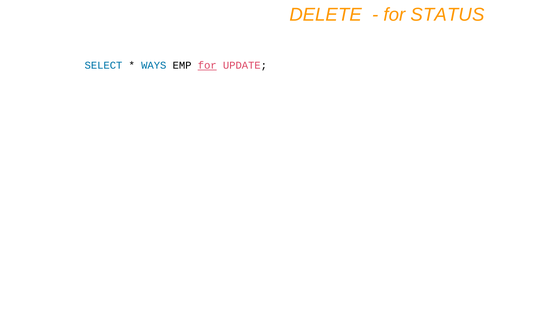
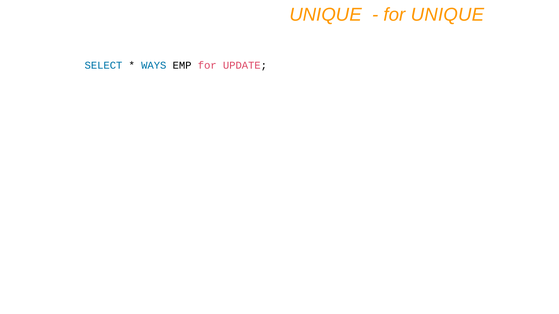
DELETE at (326, 15): DELETE -> UNIQUE
for STATUS: STATUS -> UNIQUE
for at (207, 66) underline: present -> none
